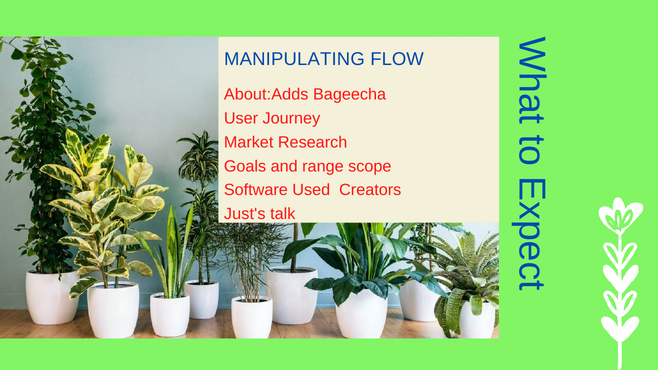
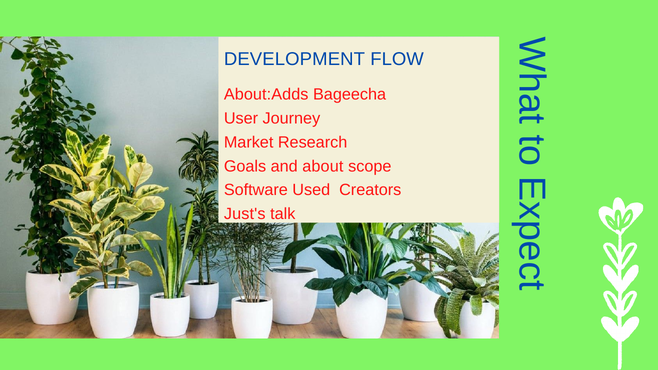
MANIPULATING: MANIPULATING -> DEVELOPMENT
range: range -> about
